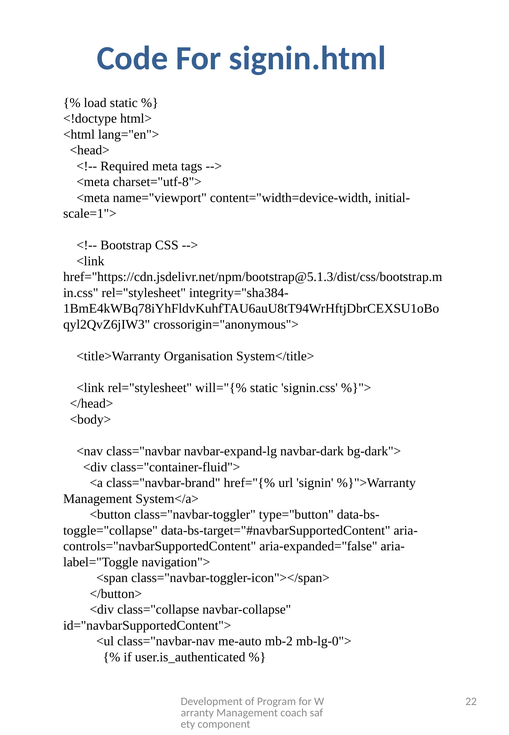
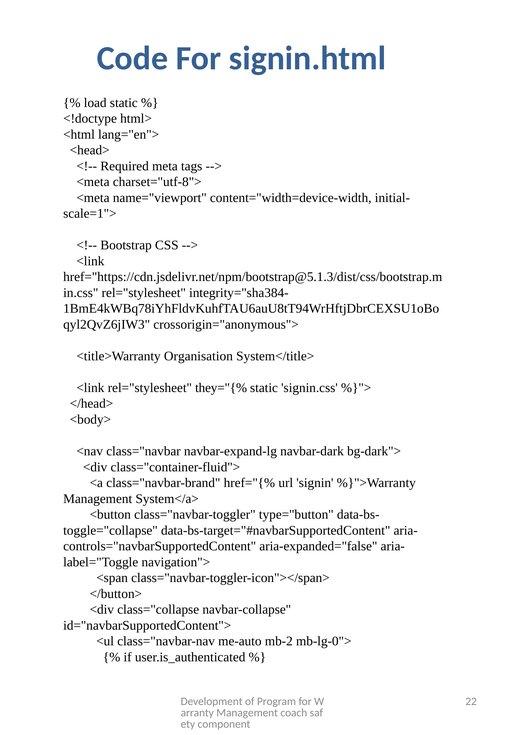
will="{%: will="{% -> they="{%
